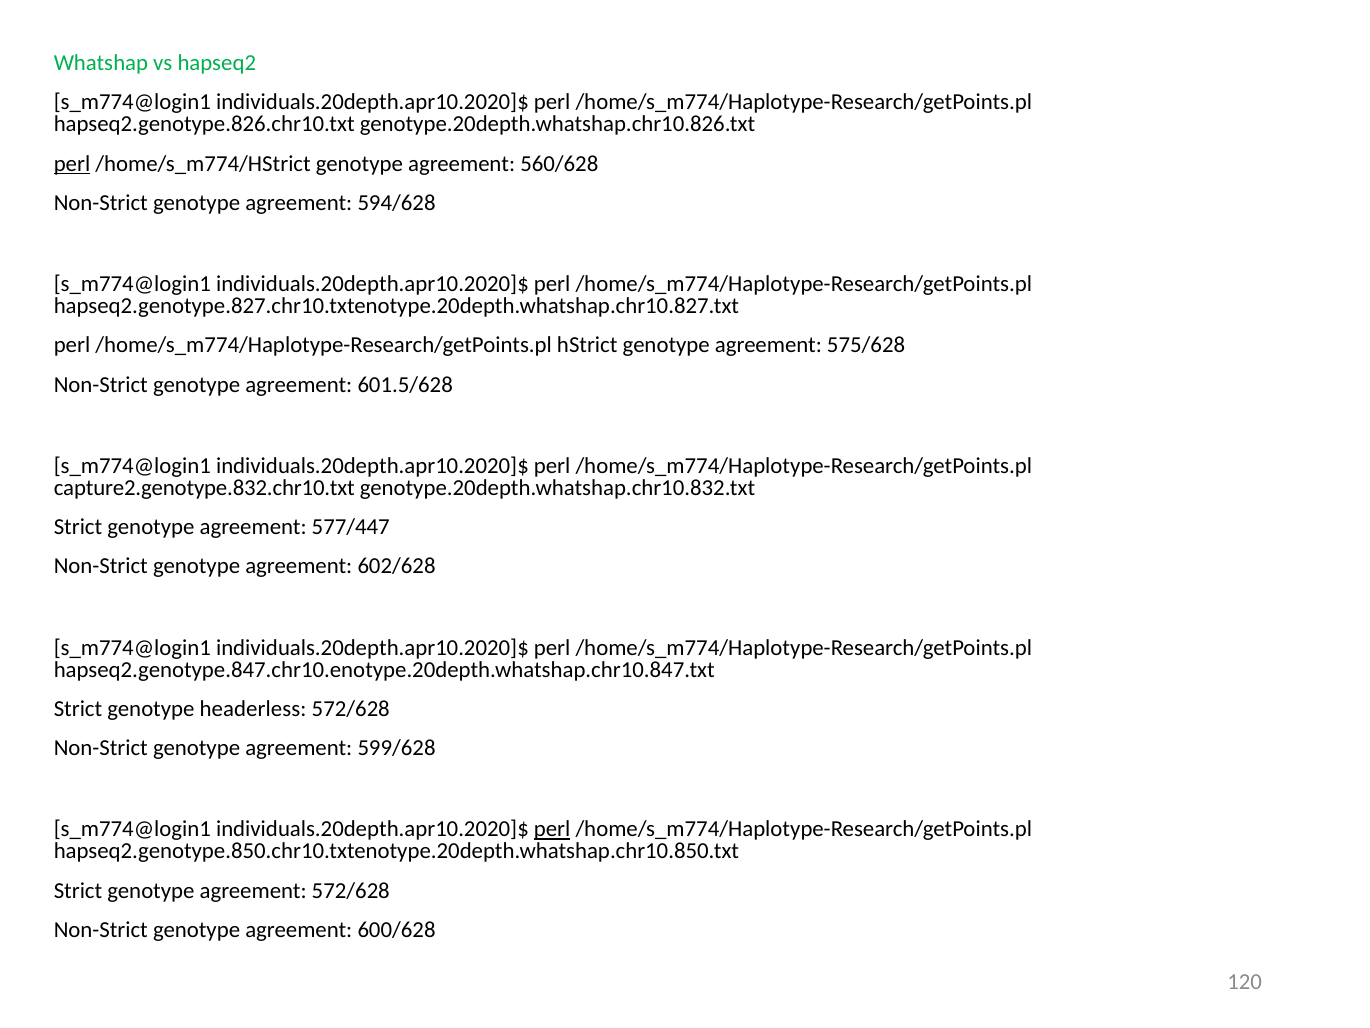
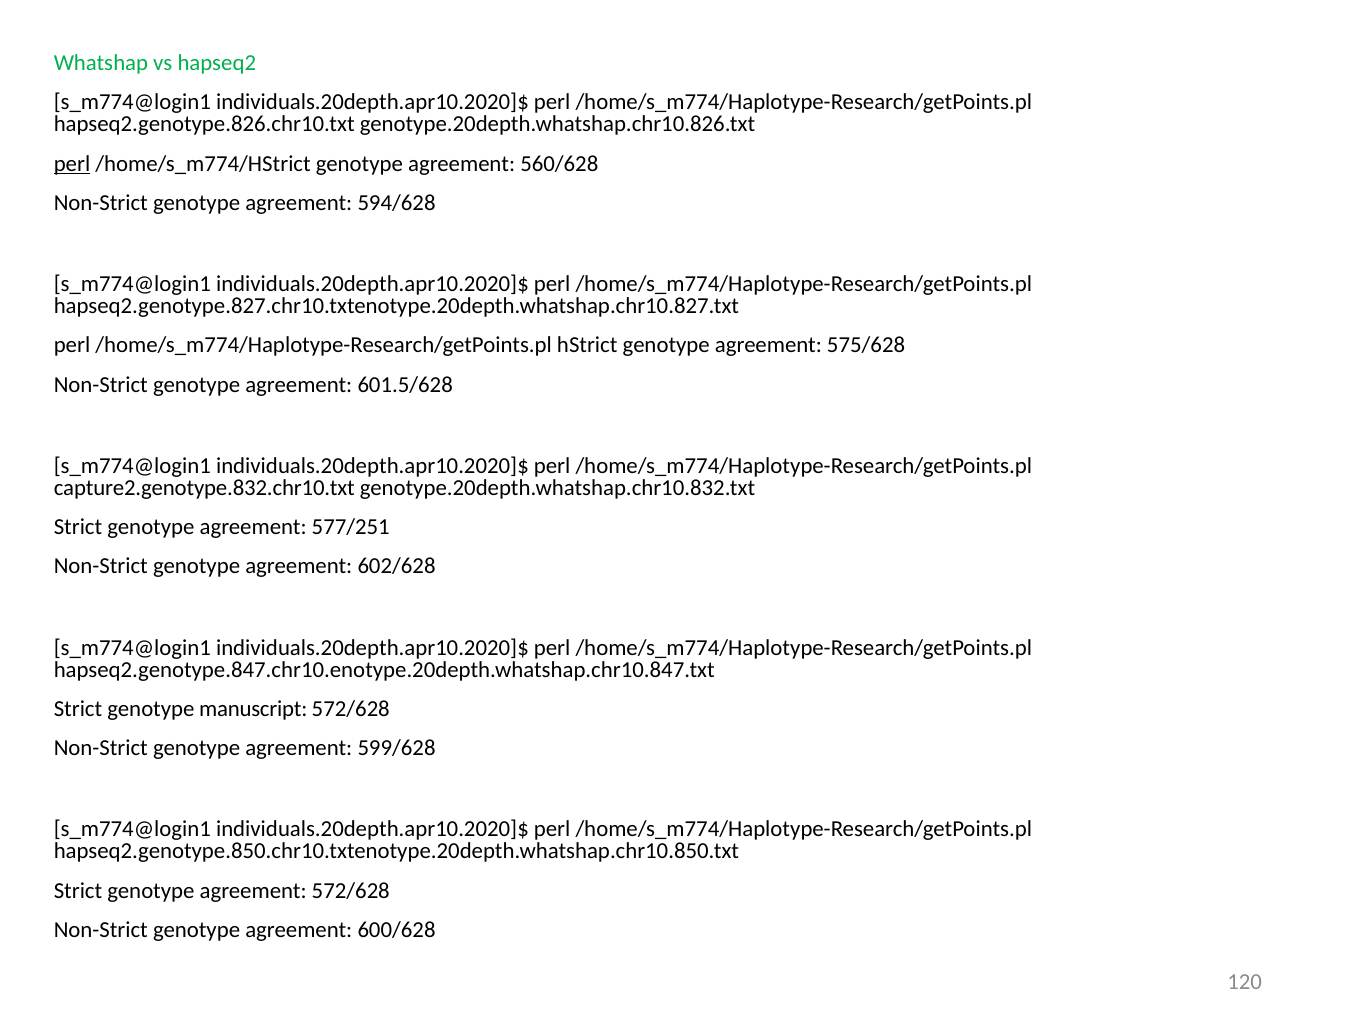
577/447: 577/447 -> 577/251
headerless: headerless -> manuscript
perl at (552, 829) underline: present -> none
